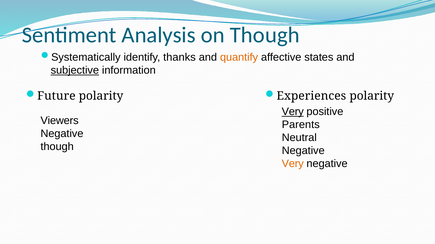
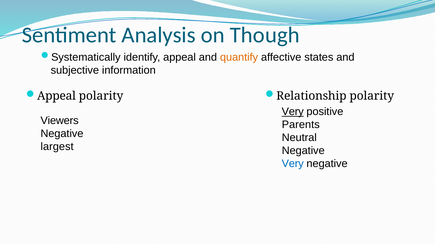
identify thanks: thanks -> appeal
subjective underline: present -> none
Future at (56, 96): Future -> Appeal
Experiences: Experiences -> Relationship
though at (57, 147): though -> largest
Very at (293, 164) colour: orange -> blue
